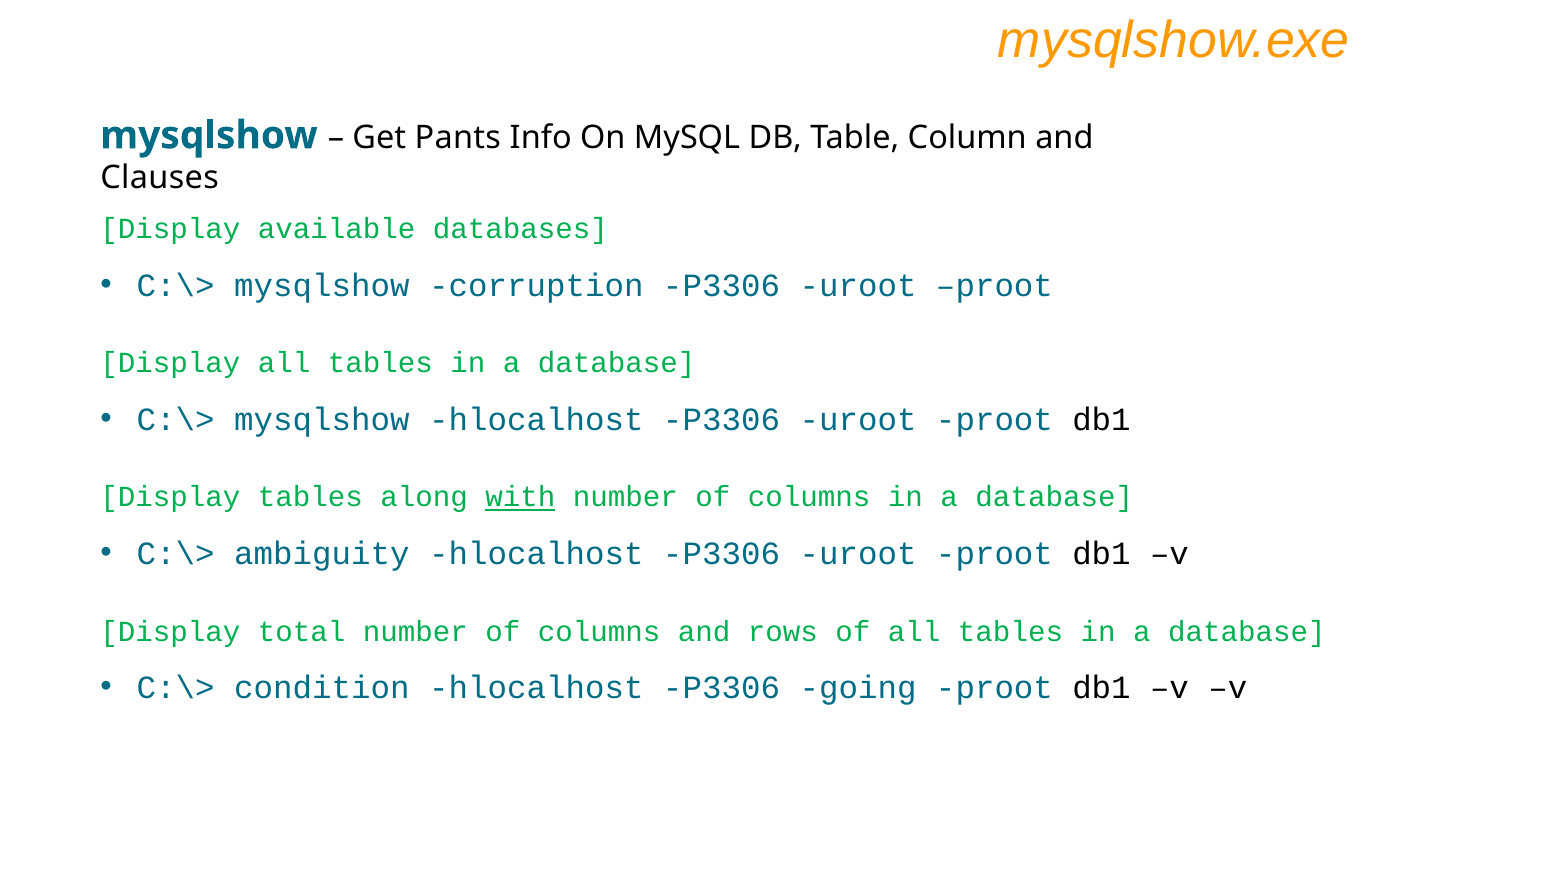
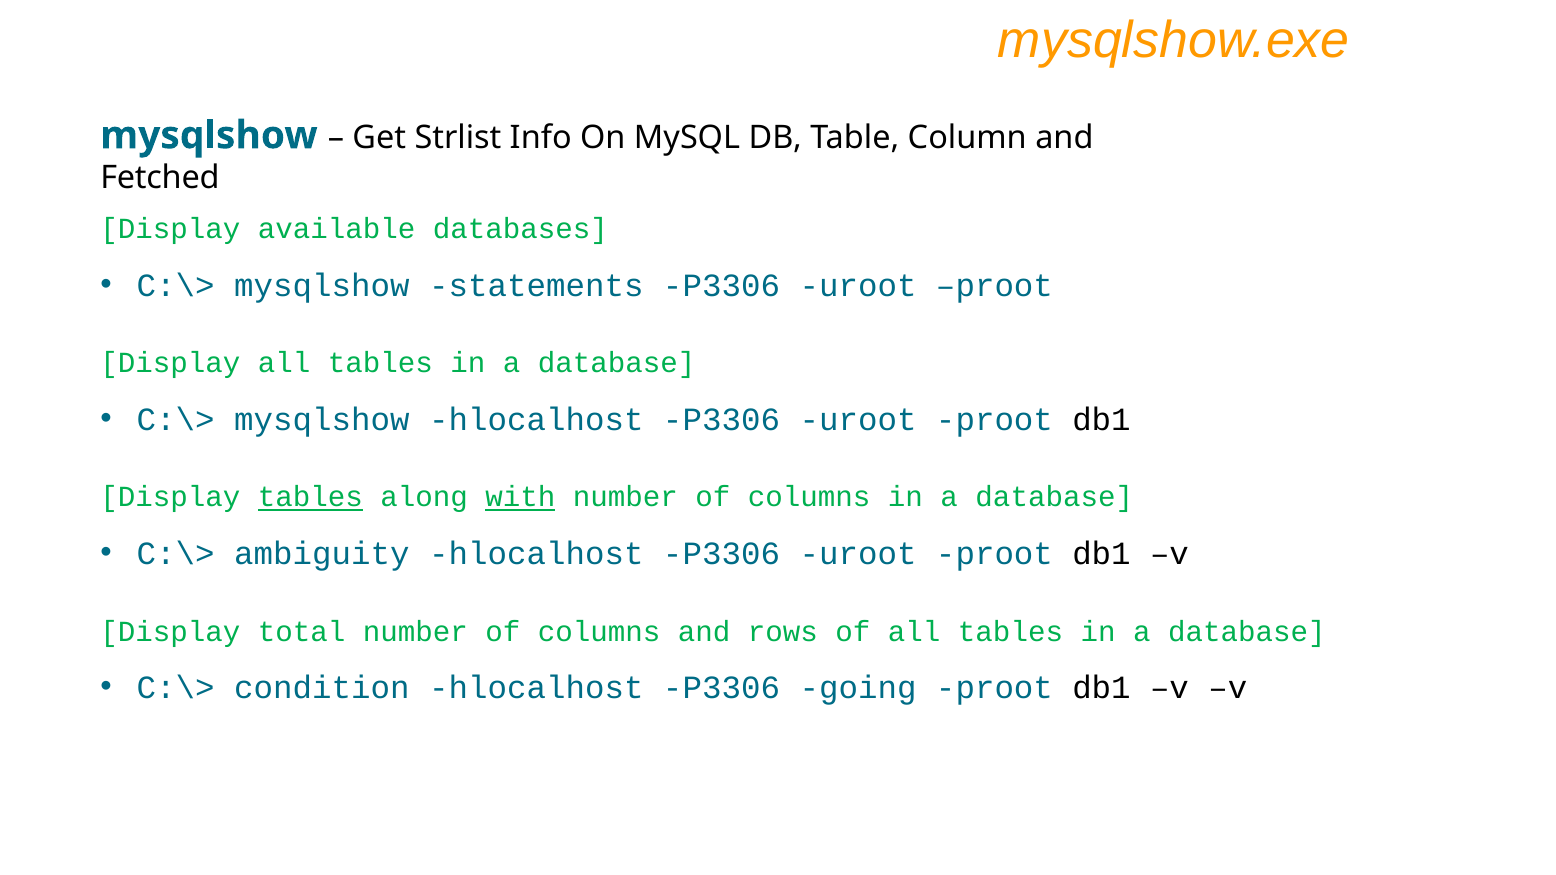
Pants: Pants -> Strlist
Clauses: Clauses -> Fetched
corruption: corruption -> statements
tables at (310, 498) underline: none -> present
